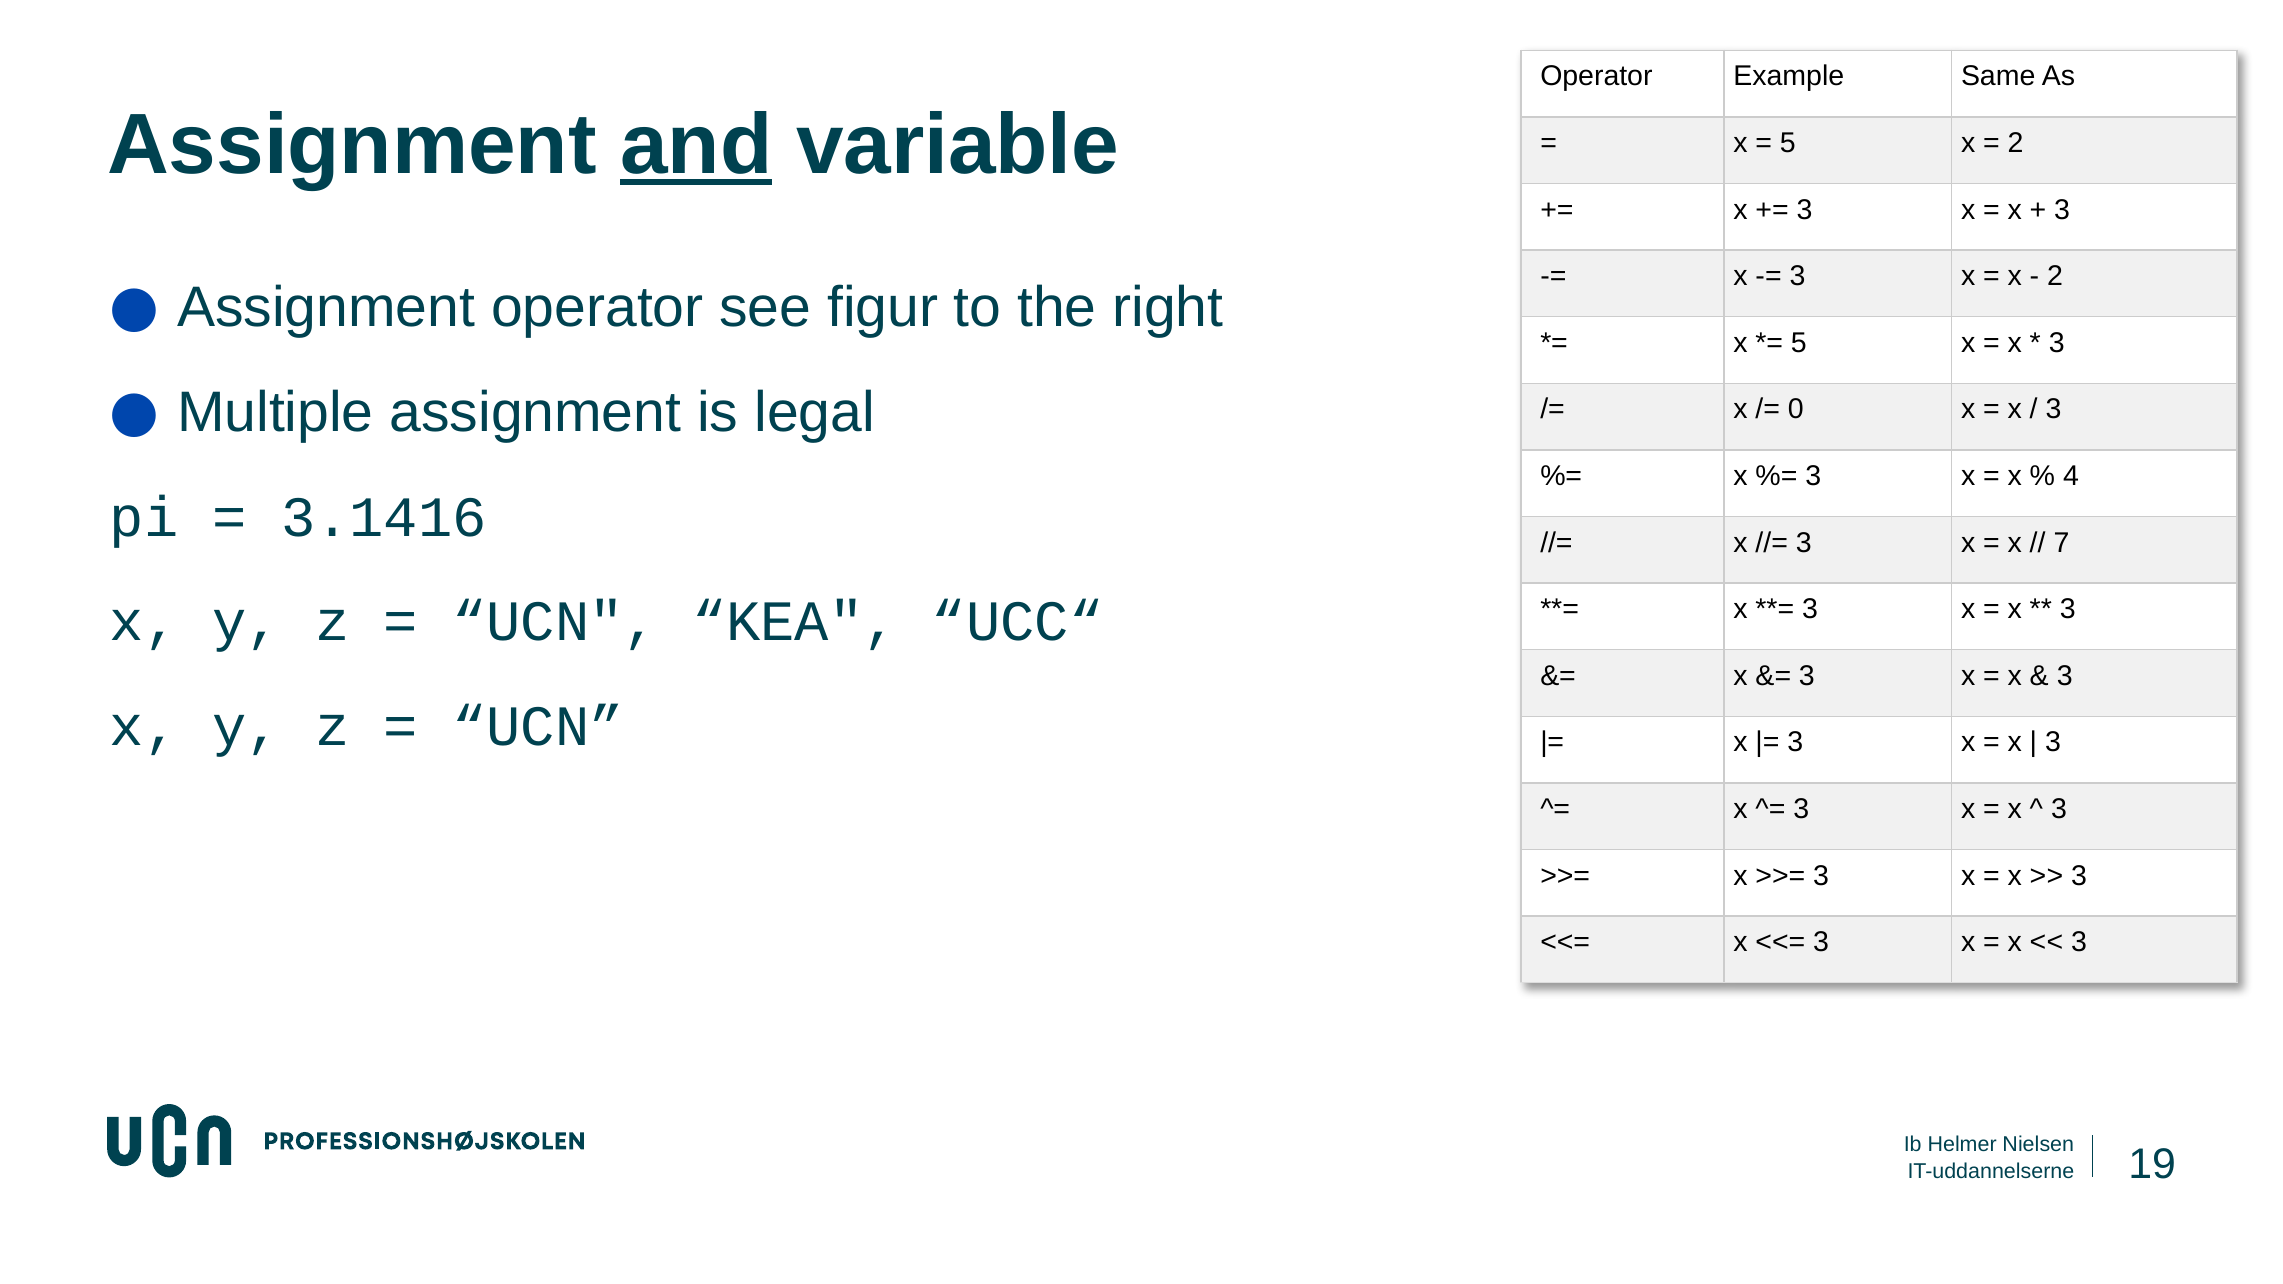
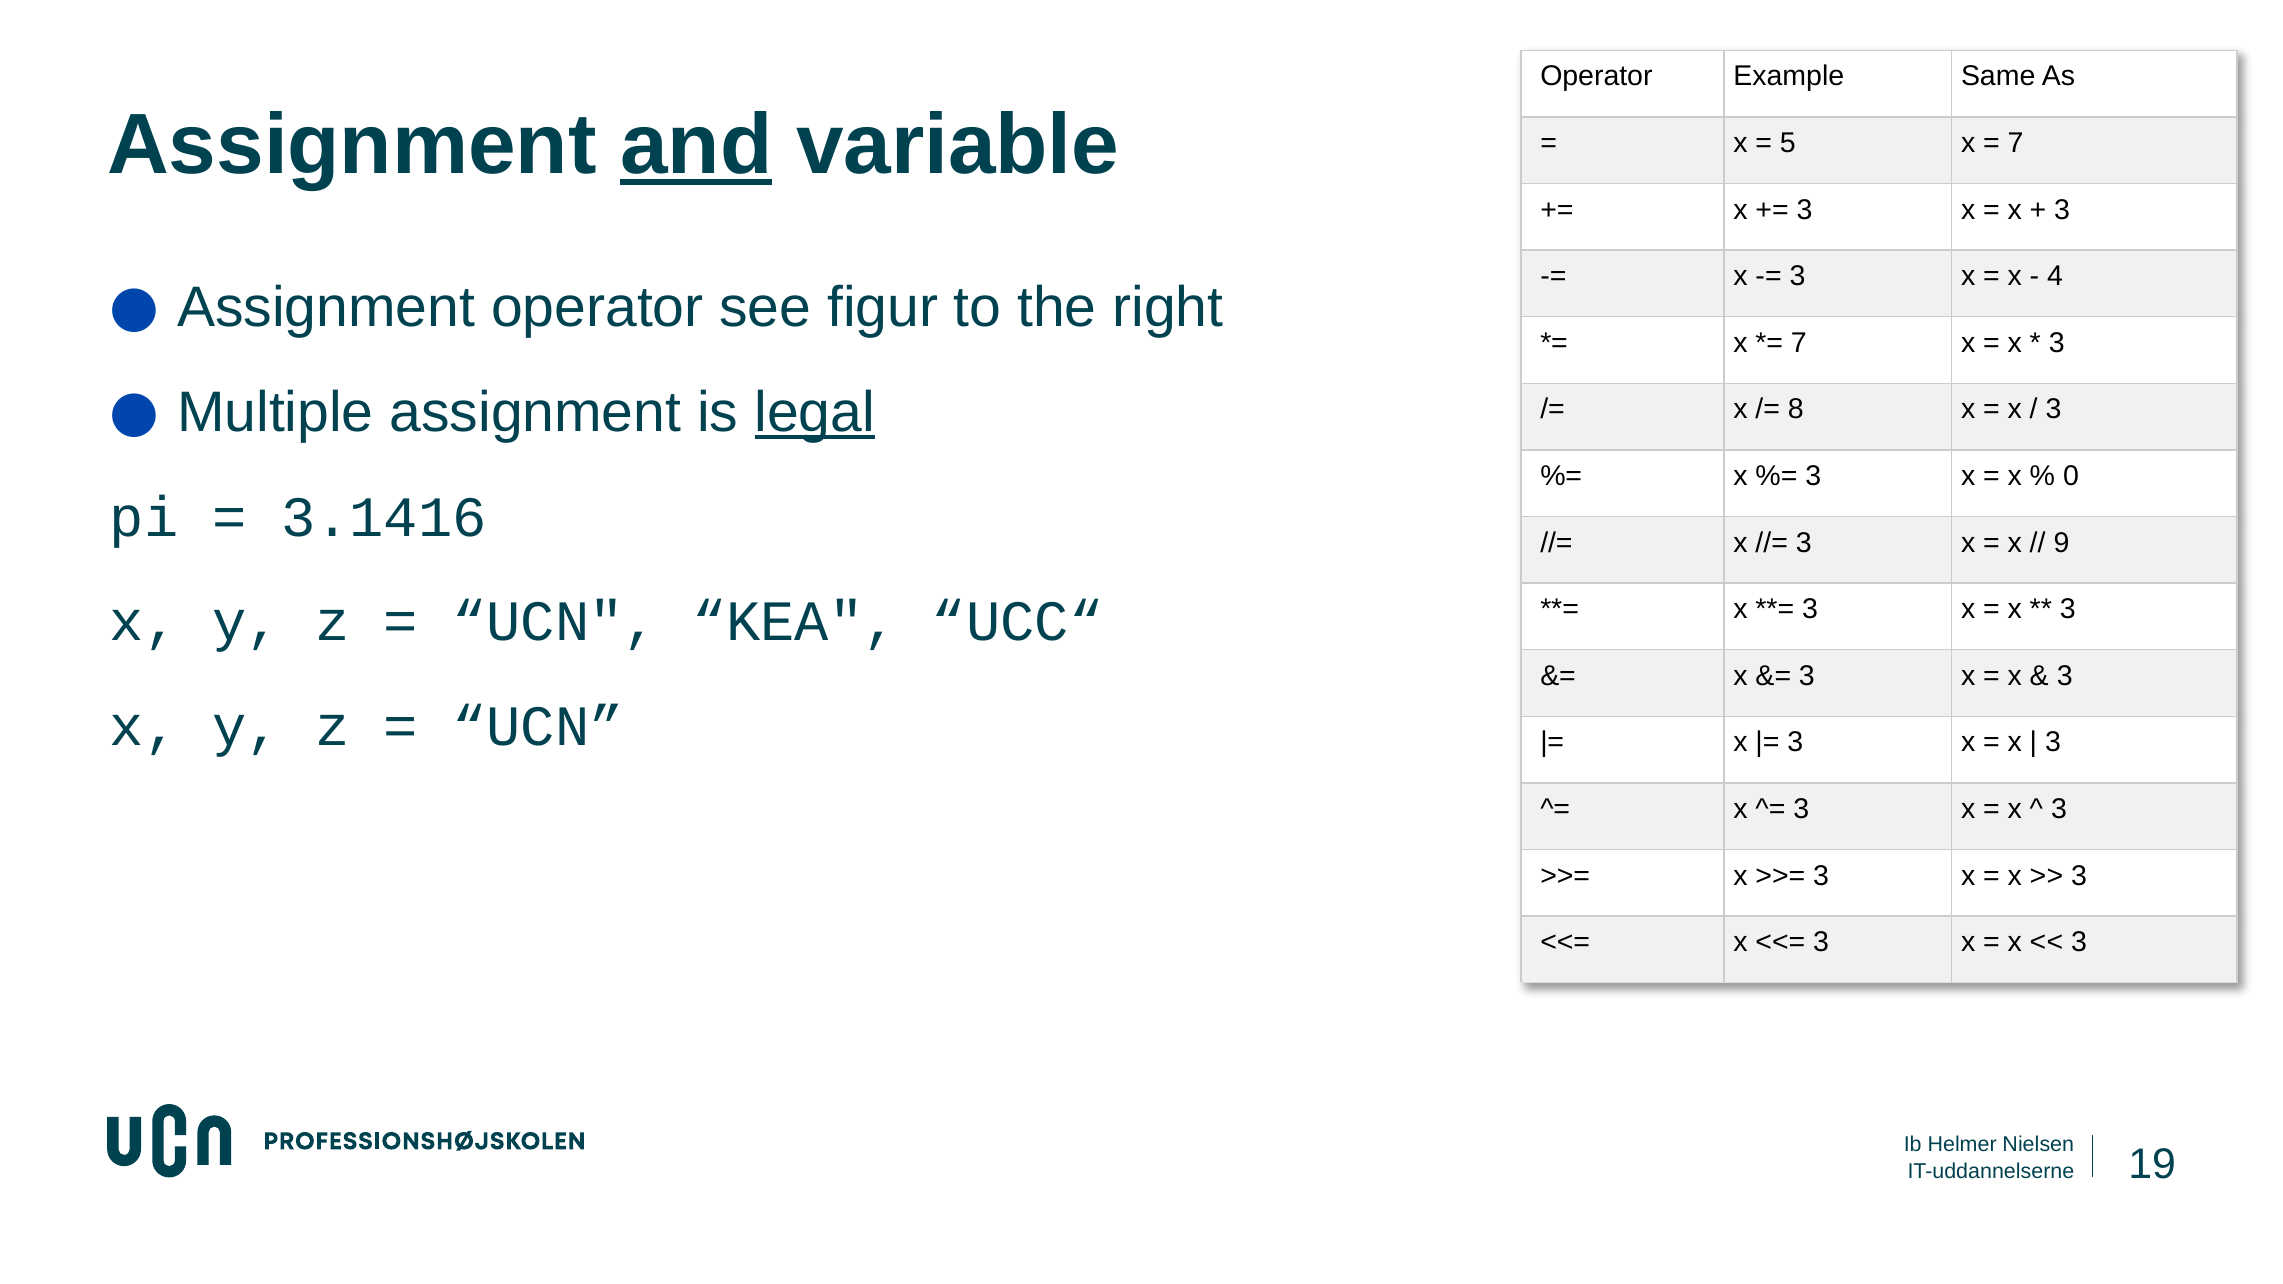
2 at (2015, 143): 2 -> 7
2 at (2055, 276): 2 -> 4
5 at (1799, 343): 5 -> 7
legal underline: none -> present
0: 0 -> 8
4: 4 -> 0
7: 7 -> 9
